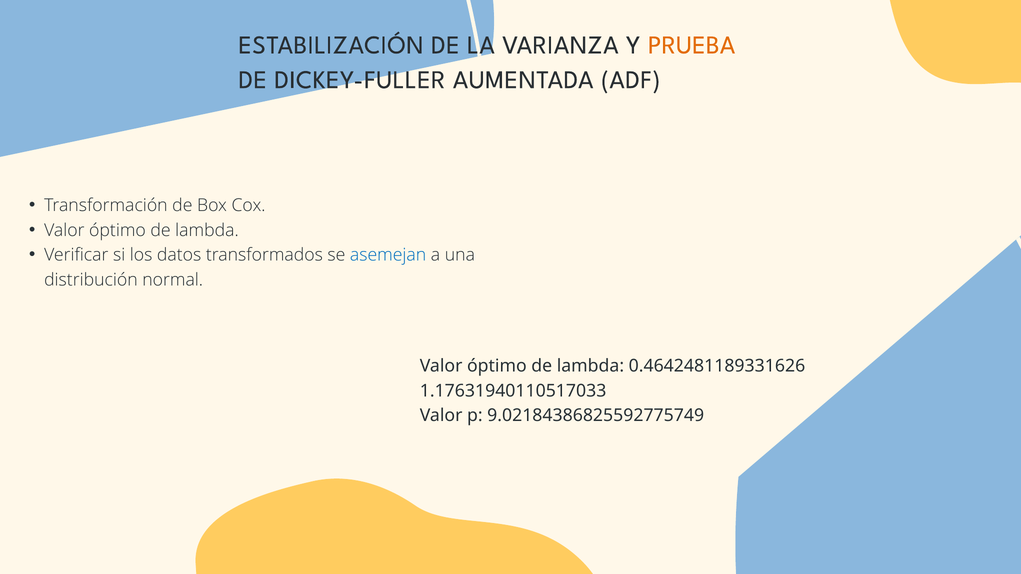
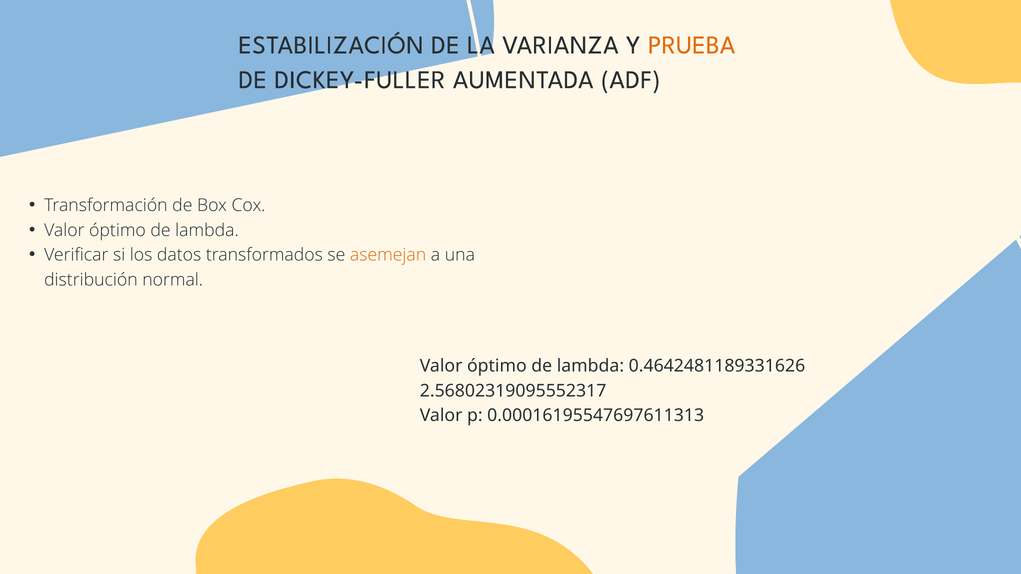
asemejan colour: blue -> orange
1.17631940110517033: 1.17631940110517033 -> 2.56802319095552317
9.02184386825592775749: 9.02184386825592775749 -> 0.00016195547697611313
